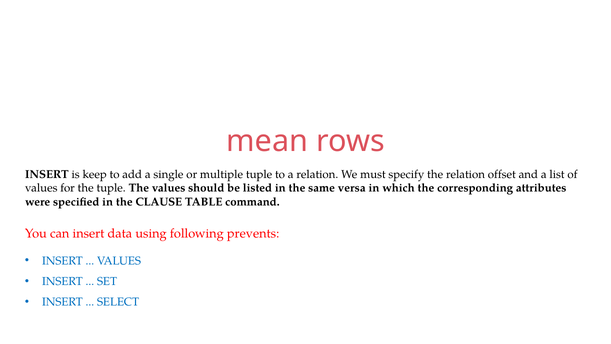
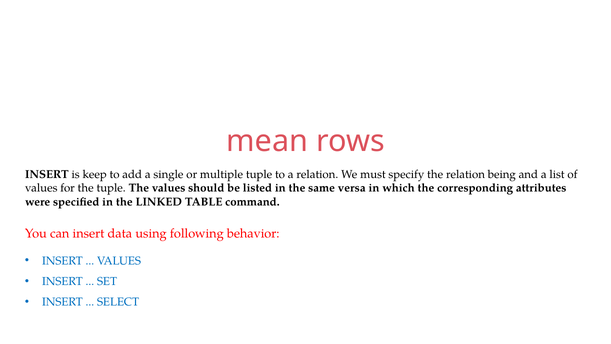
offset: offset -> being
CLAUSE: CLAUSE -> LINKED
prevents: prevents -> behavior
